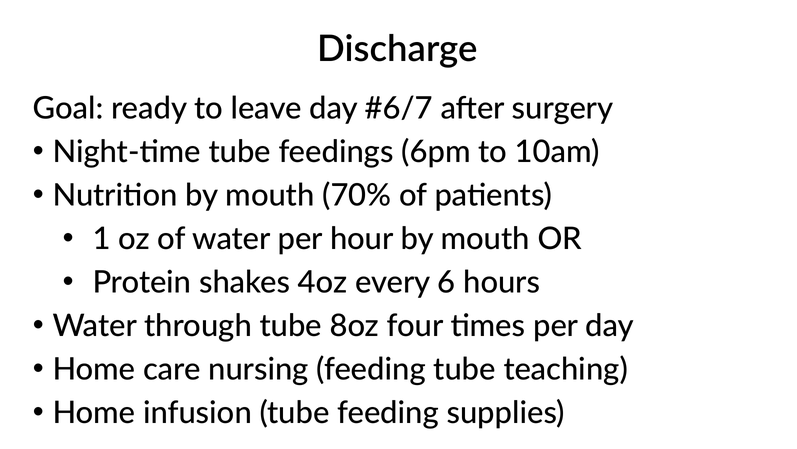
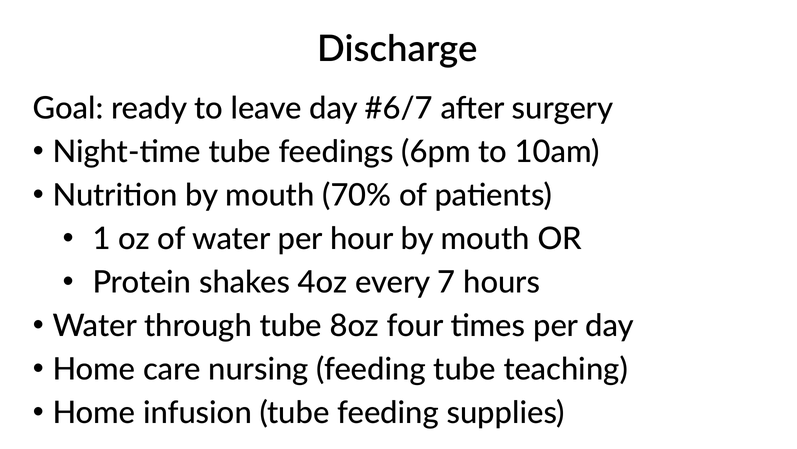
6: 6 -> 7
